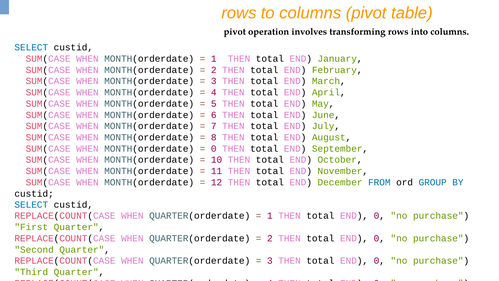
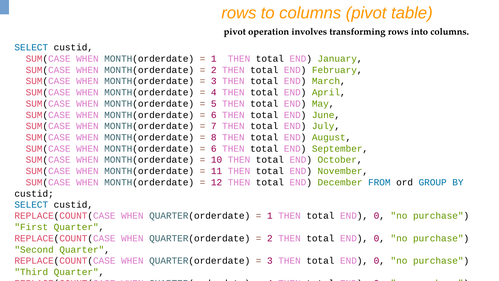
0 at (214, 148): 0 -> 6
